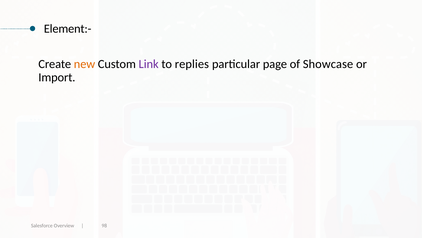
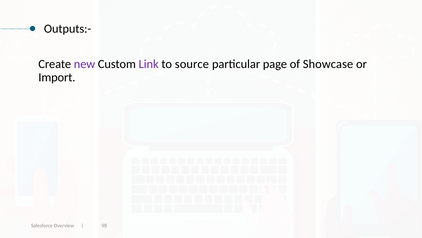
Element:-: Element:- -> Outputs:-
new colour: orange -> purple
replies: replies -> source
